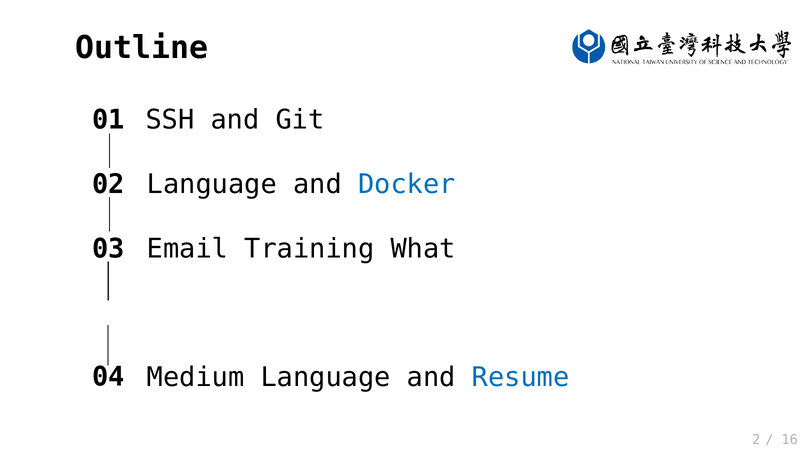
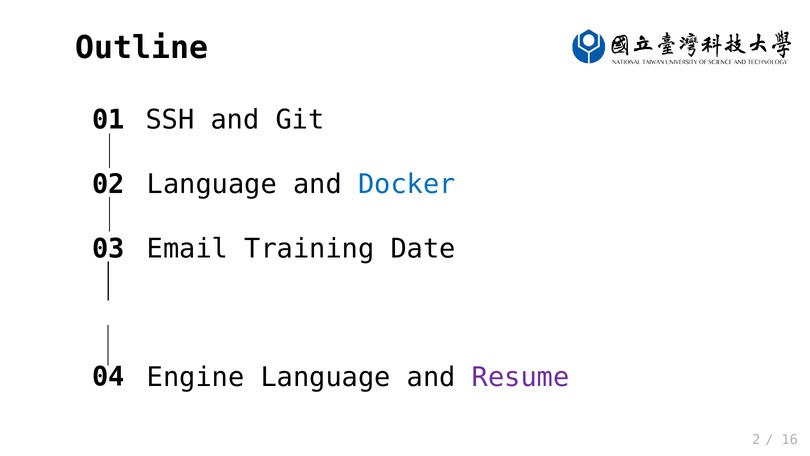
What: What -> Date
Medium: Medium -> Engine
Resume colour: blue -> purple
